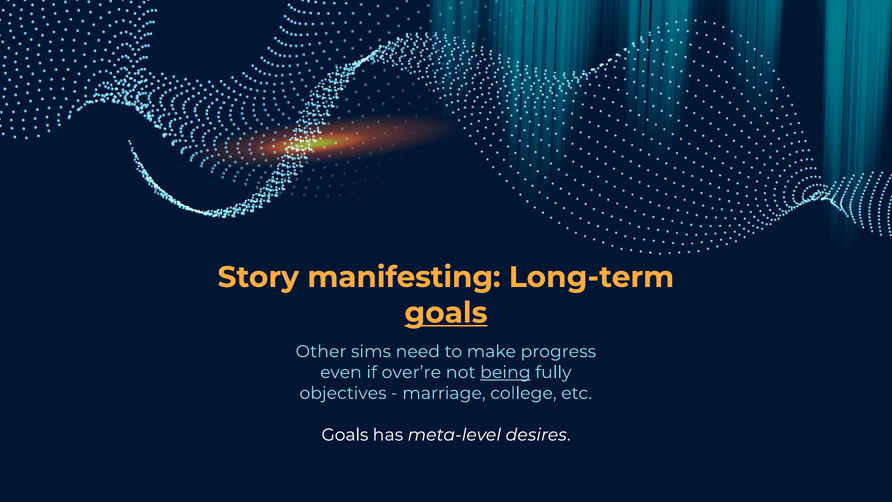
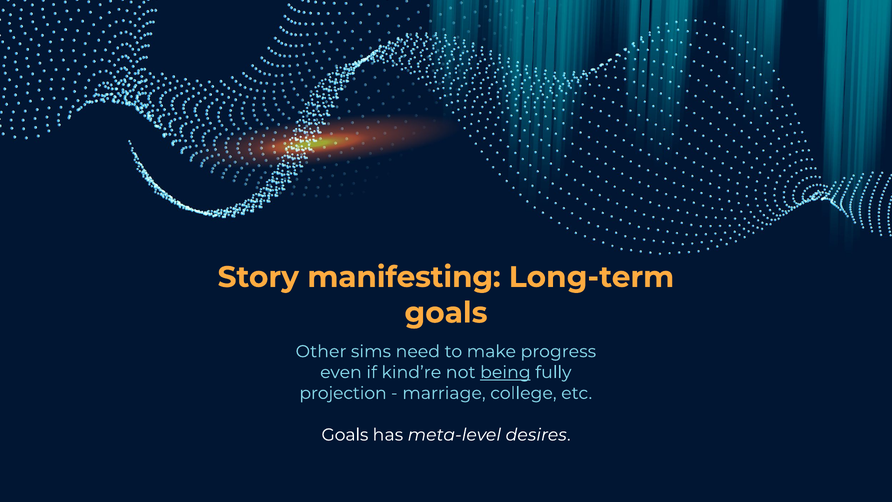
goals at (446, 313) underline: present -> none
over’re: over’re -> kind’re
objectives: objectives -> projection
